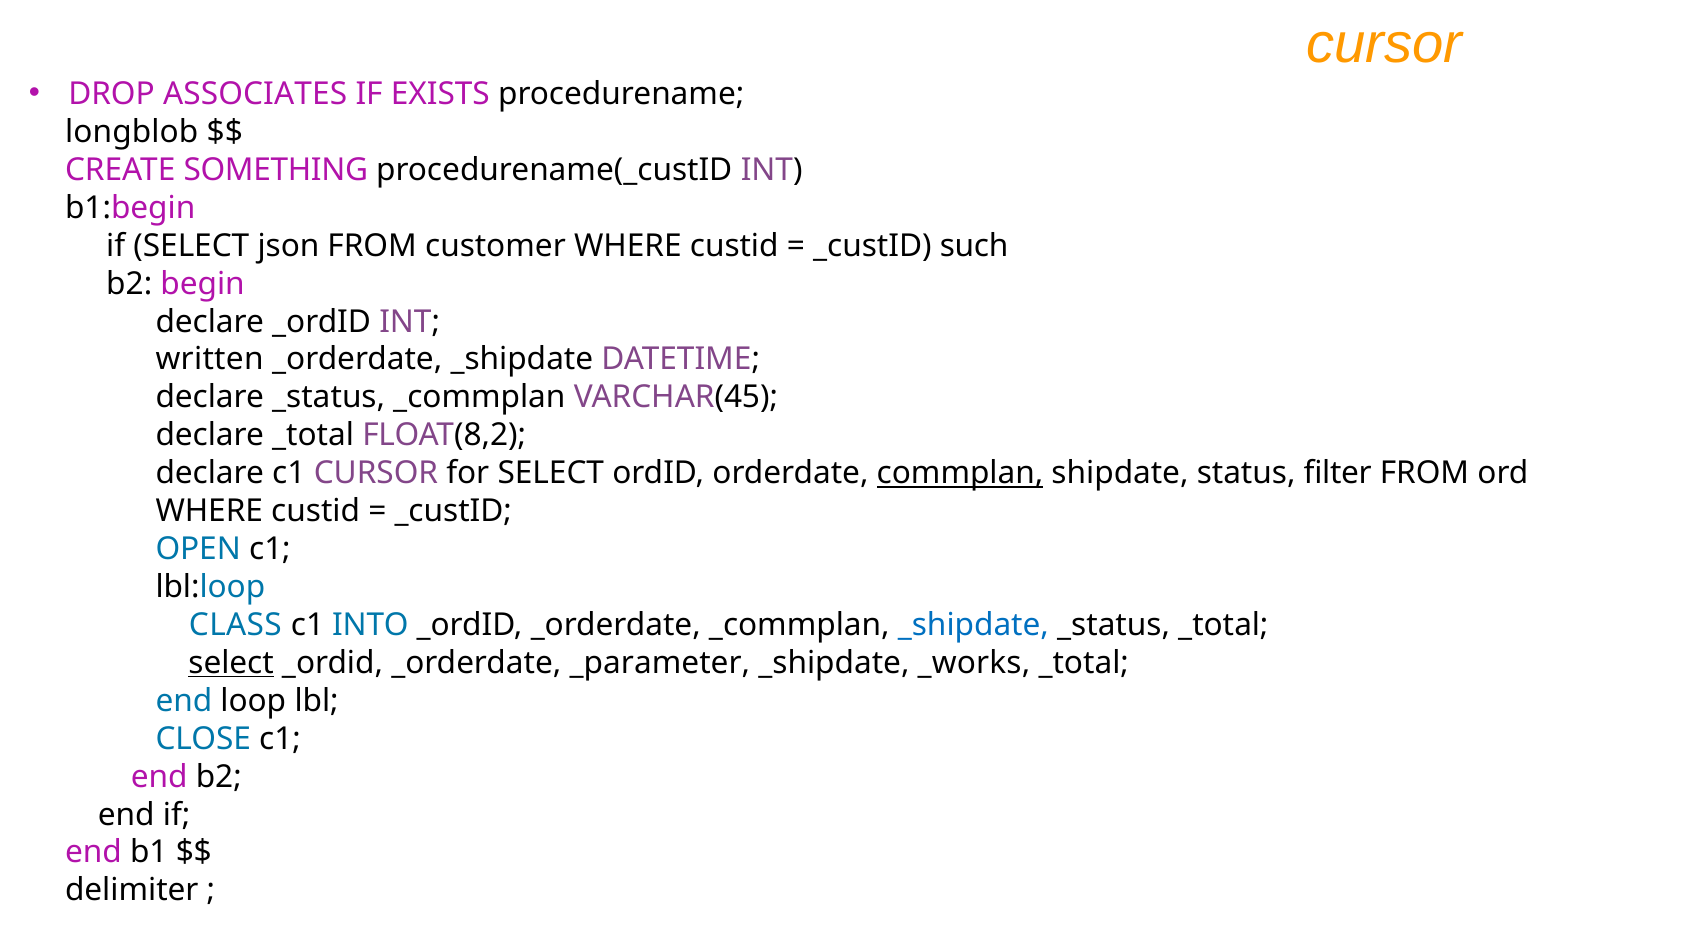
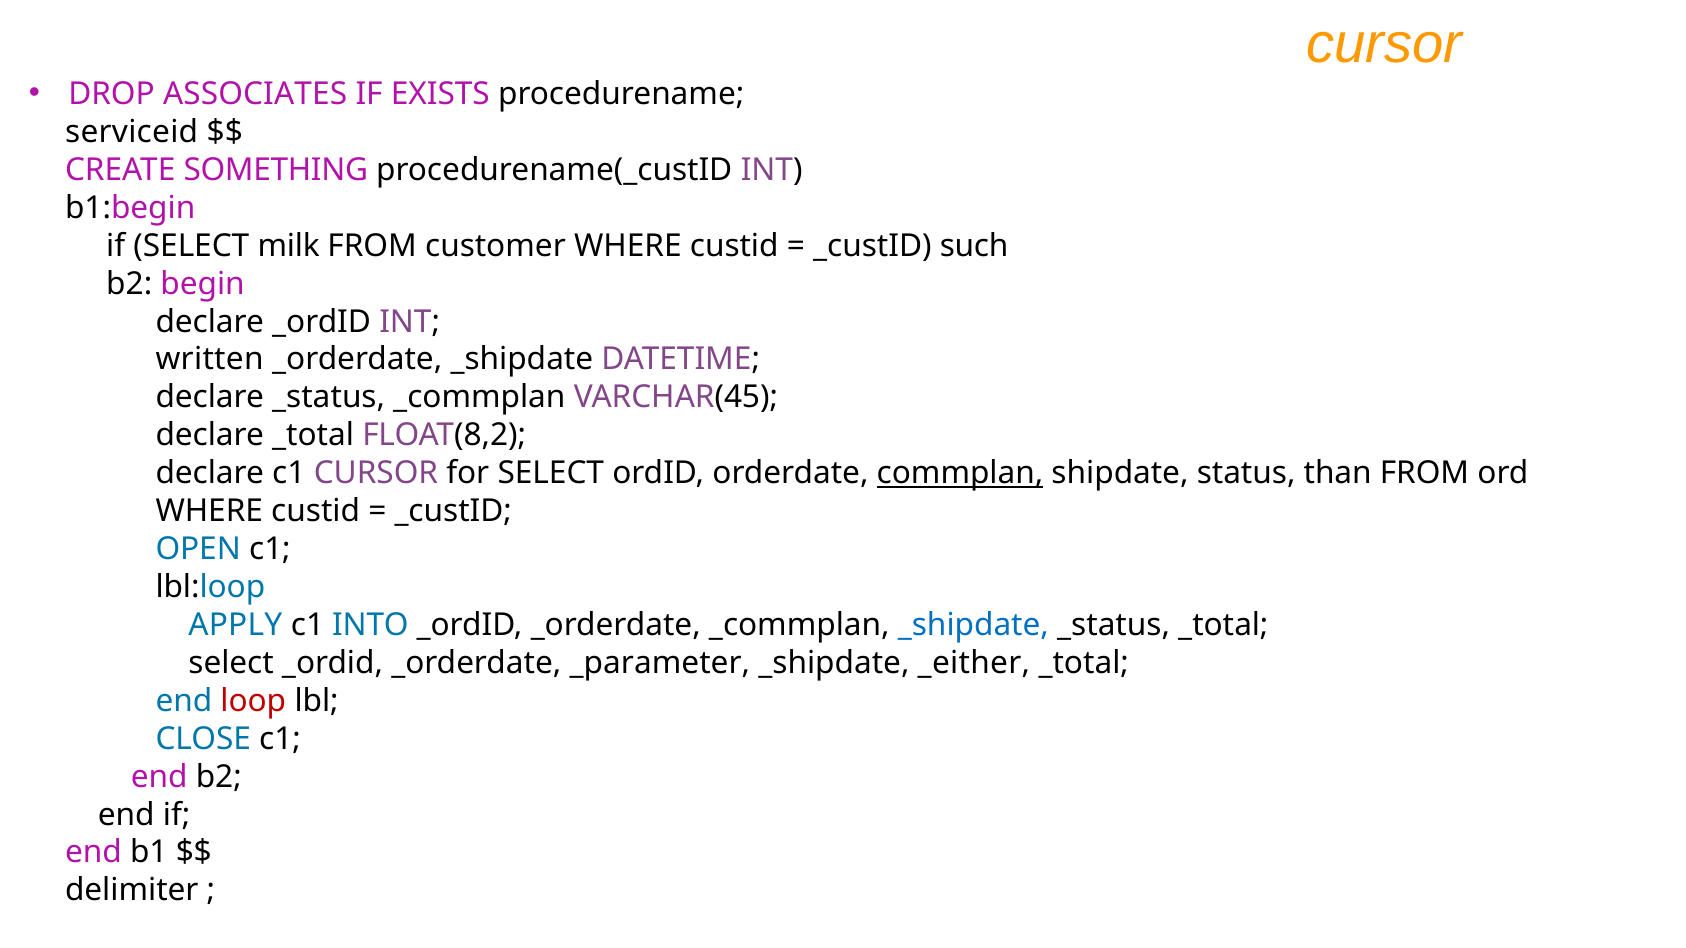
longblob: longblob -> serviceid
json: json -> milk
filter: filter -> than
CLASS: CLASS -> APPLY
select at (231, 663) underline: present -> none
_works: _works -> _either
loop colour: black -> red
